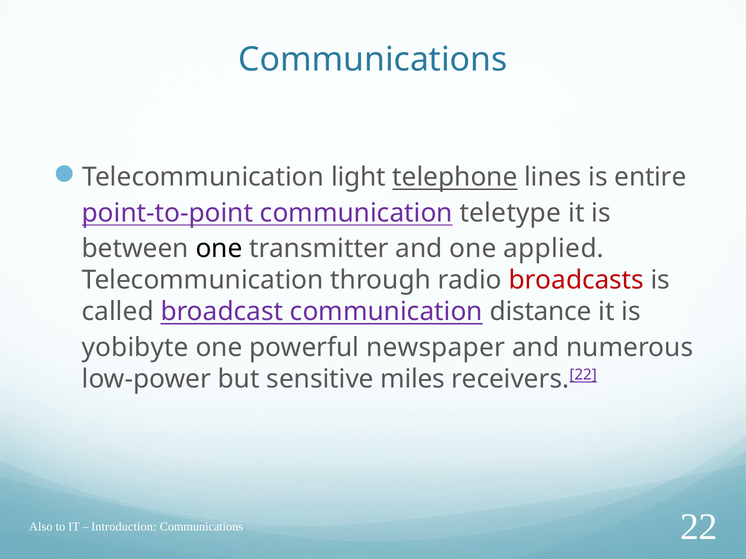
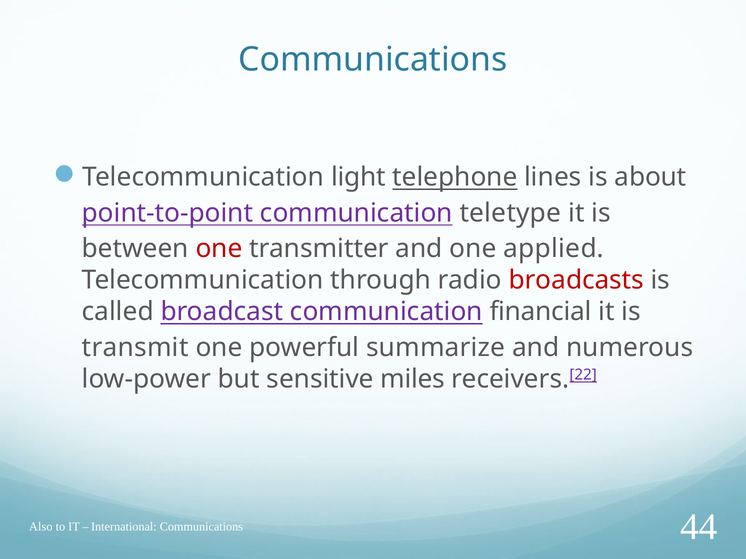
entire: entire -> about
one at (219, 249) colour: black -> red
distance: distance -> financial
yobibyte: yobibyte -> transmit
newspaper: newspaper -> summarize
Introduction: Introduction -> International
22: 22 -> 44
